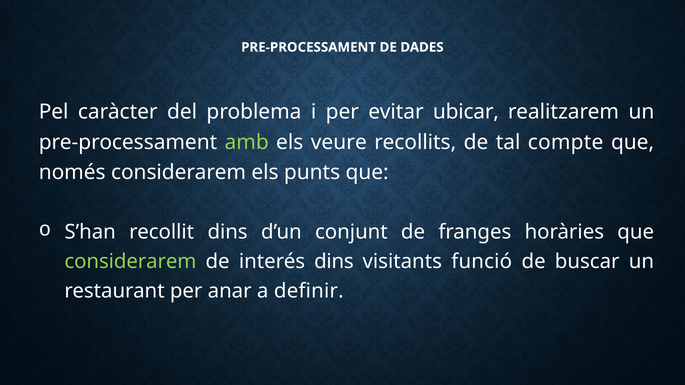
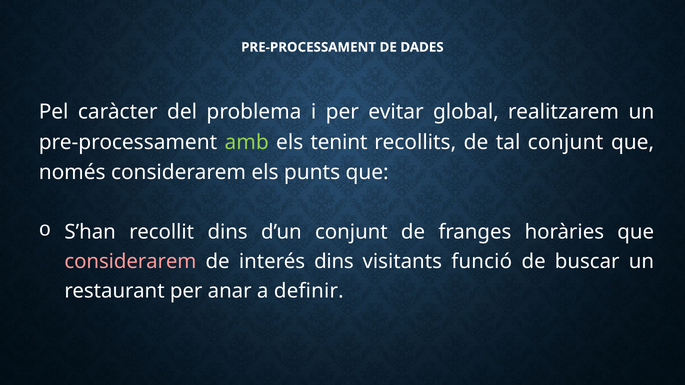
ubicar: ubicar -> global
veure: veure -> tenint
tal compte: compte -> conjunt
considerarem at (130, 262) colour: light green -> pink
